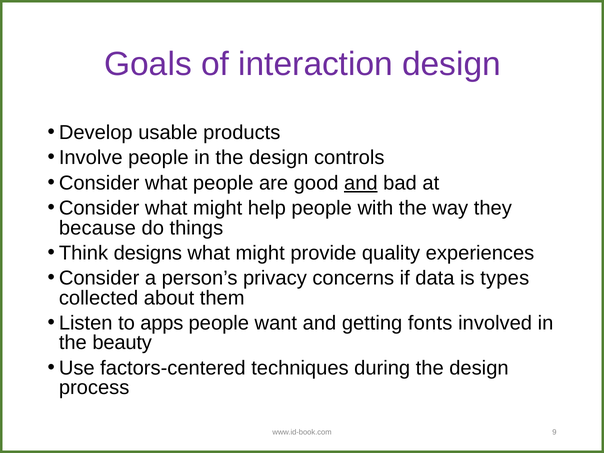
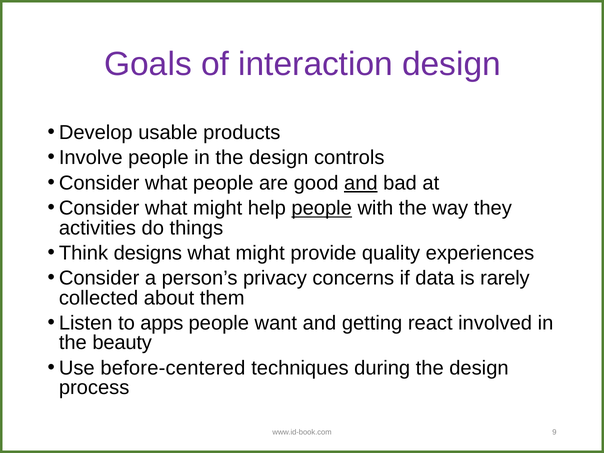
people at (322, 208) underline: none -> present
because: because -> activities
types: types -> rarely
fonts: fonts -> react
factors-centered: factors-centered -> before-centered
